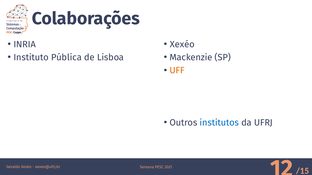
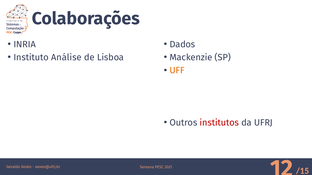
Xexéo at (182, 44): Xexéo -> Dados
Pública: Pública -> Análise
institutos colour: blue -> red
